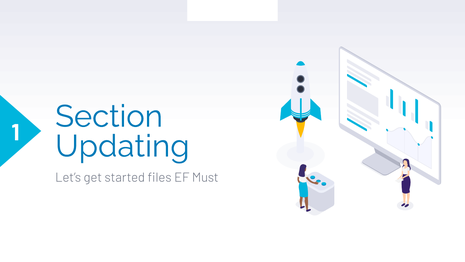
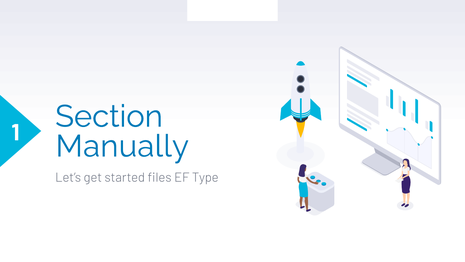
Updating: Updating -> Manually
Must: Must -> Type
